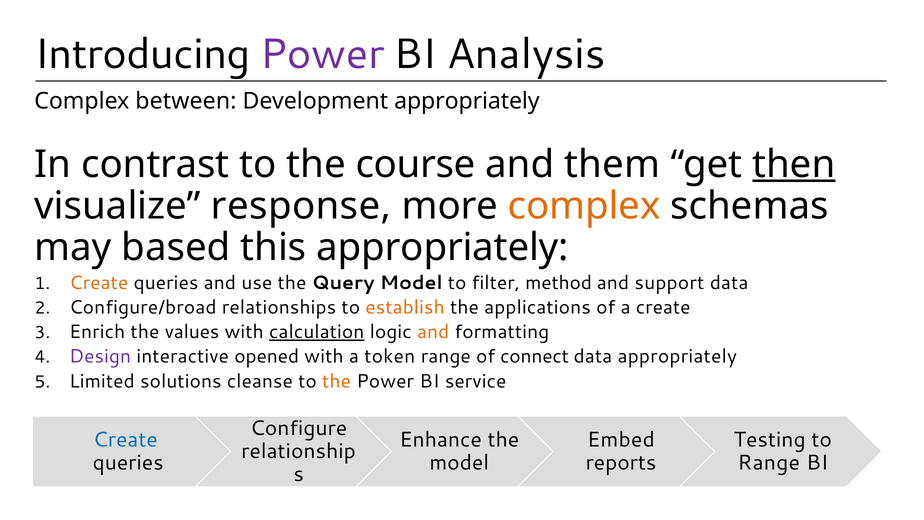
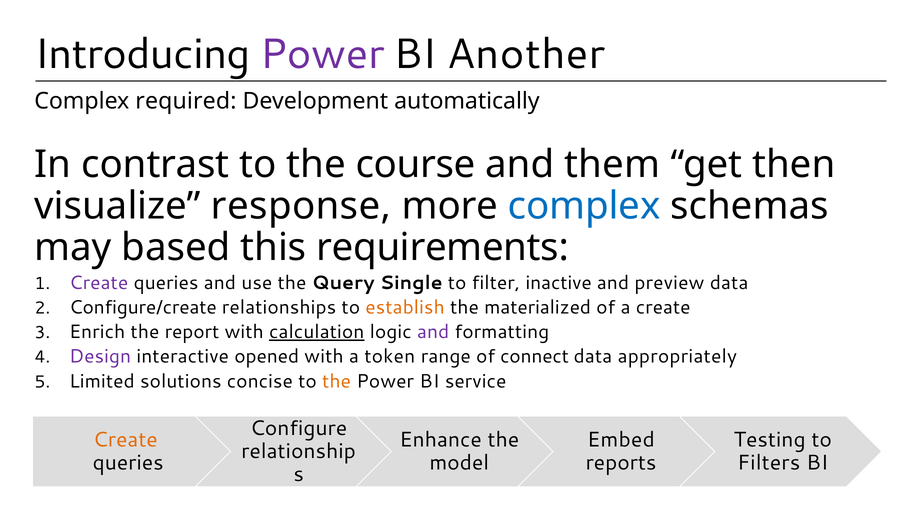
Analysis: Analysis -> Another
between: between -> required
Development appropriately: appropriately -> automatically
then underline: present -> none
complex at (584, 206) colour: orange -> blue
this appropriately: appropriately -> requirements
Create at (99, 283) colour: orange -> purple
Query Model: Model -> Single
method: method -> inactive
support: support -> preview
Configure/broad: Configure/broad -> Configure/create
applications: applications -> materialized
values: values -> report
and at (433, 332) colour: orange -> purple
cleanse: cleanse -> concise
Create at (125, 440) colour: blue -> orange
Range at (769, 463): Range -> Filters
